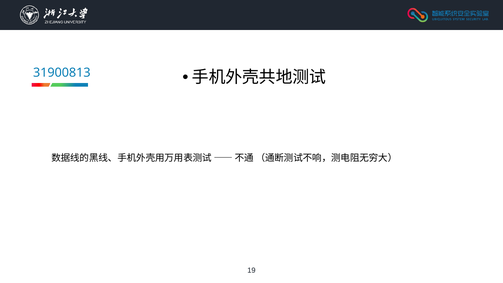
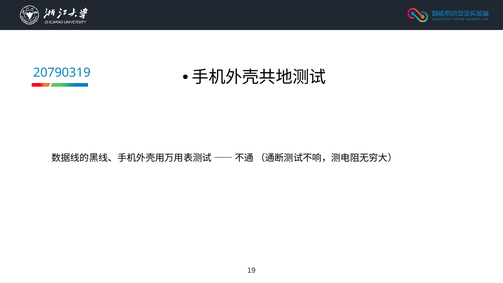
31900813: 31900813 -> 20790319
